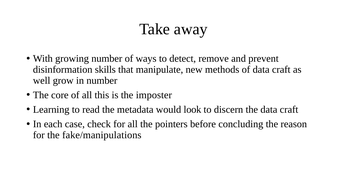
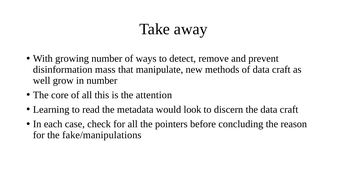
skills: skills -> mass
imposter: imposter -> attention
